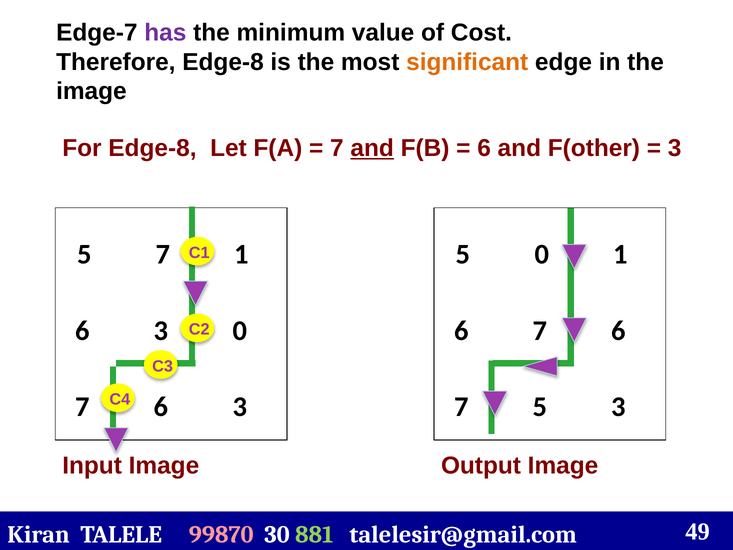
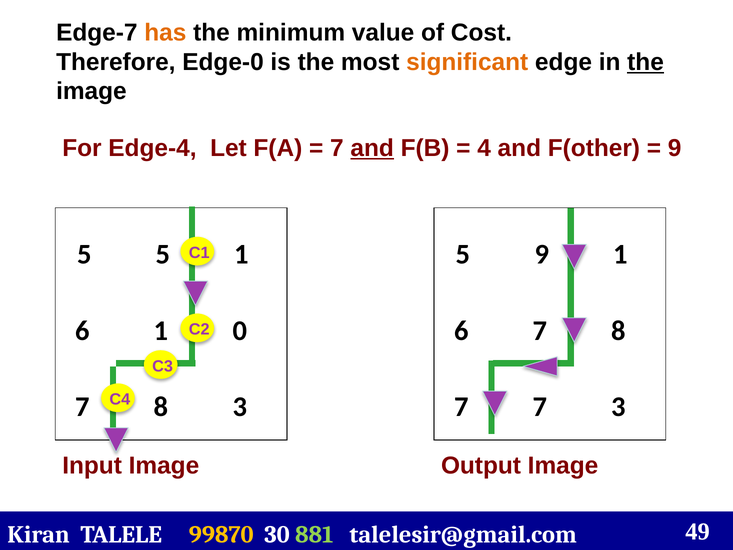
has colour: purple -> orange
Therefore Edge-8: Edge-8 -> Edge-0
the at (646, 62) underline: none -> present
For Edge-8: Edge-8 -> Edge-4
6 at (484, 148): 6 -> 4
3 at (675, 148): 3 -> 9
5 7: 7 -> 5
5 0: 0 -> 9
3 at (161, 331): 3 -> 1
6 7 6: 6 -> 8
6 at (161, 406): 6 -> 8
7 5: 5 -> 7
99870 colour: pink -> yellow
